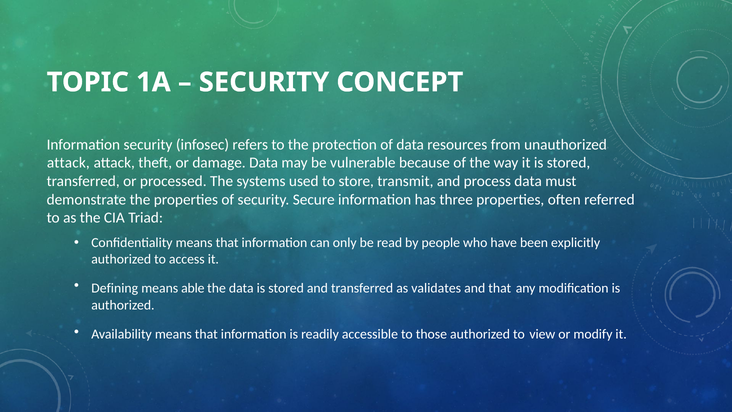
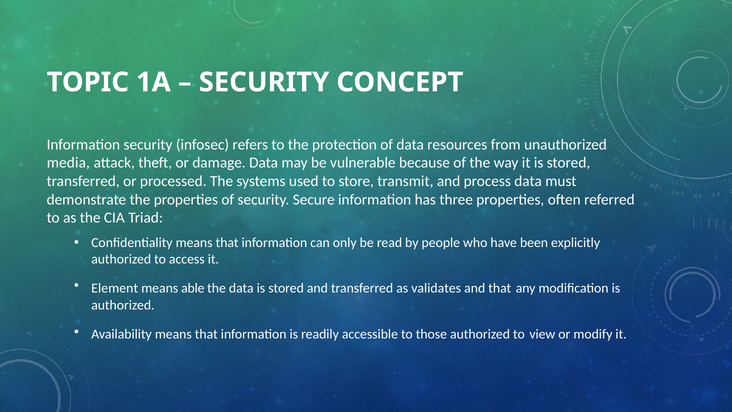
attack at (68, 163): attack -> media
Defining: Defining -> Element
